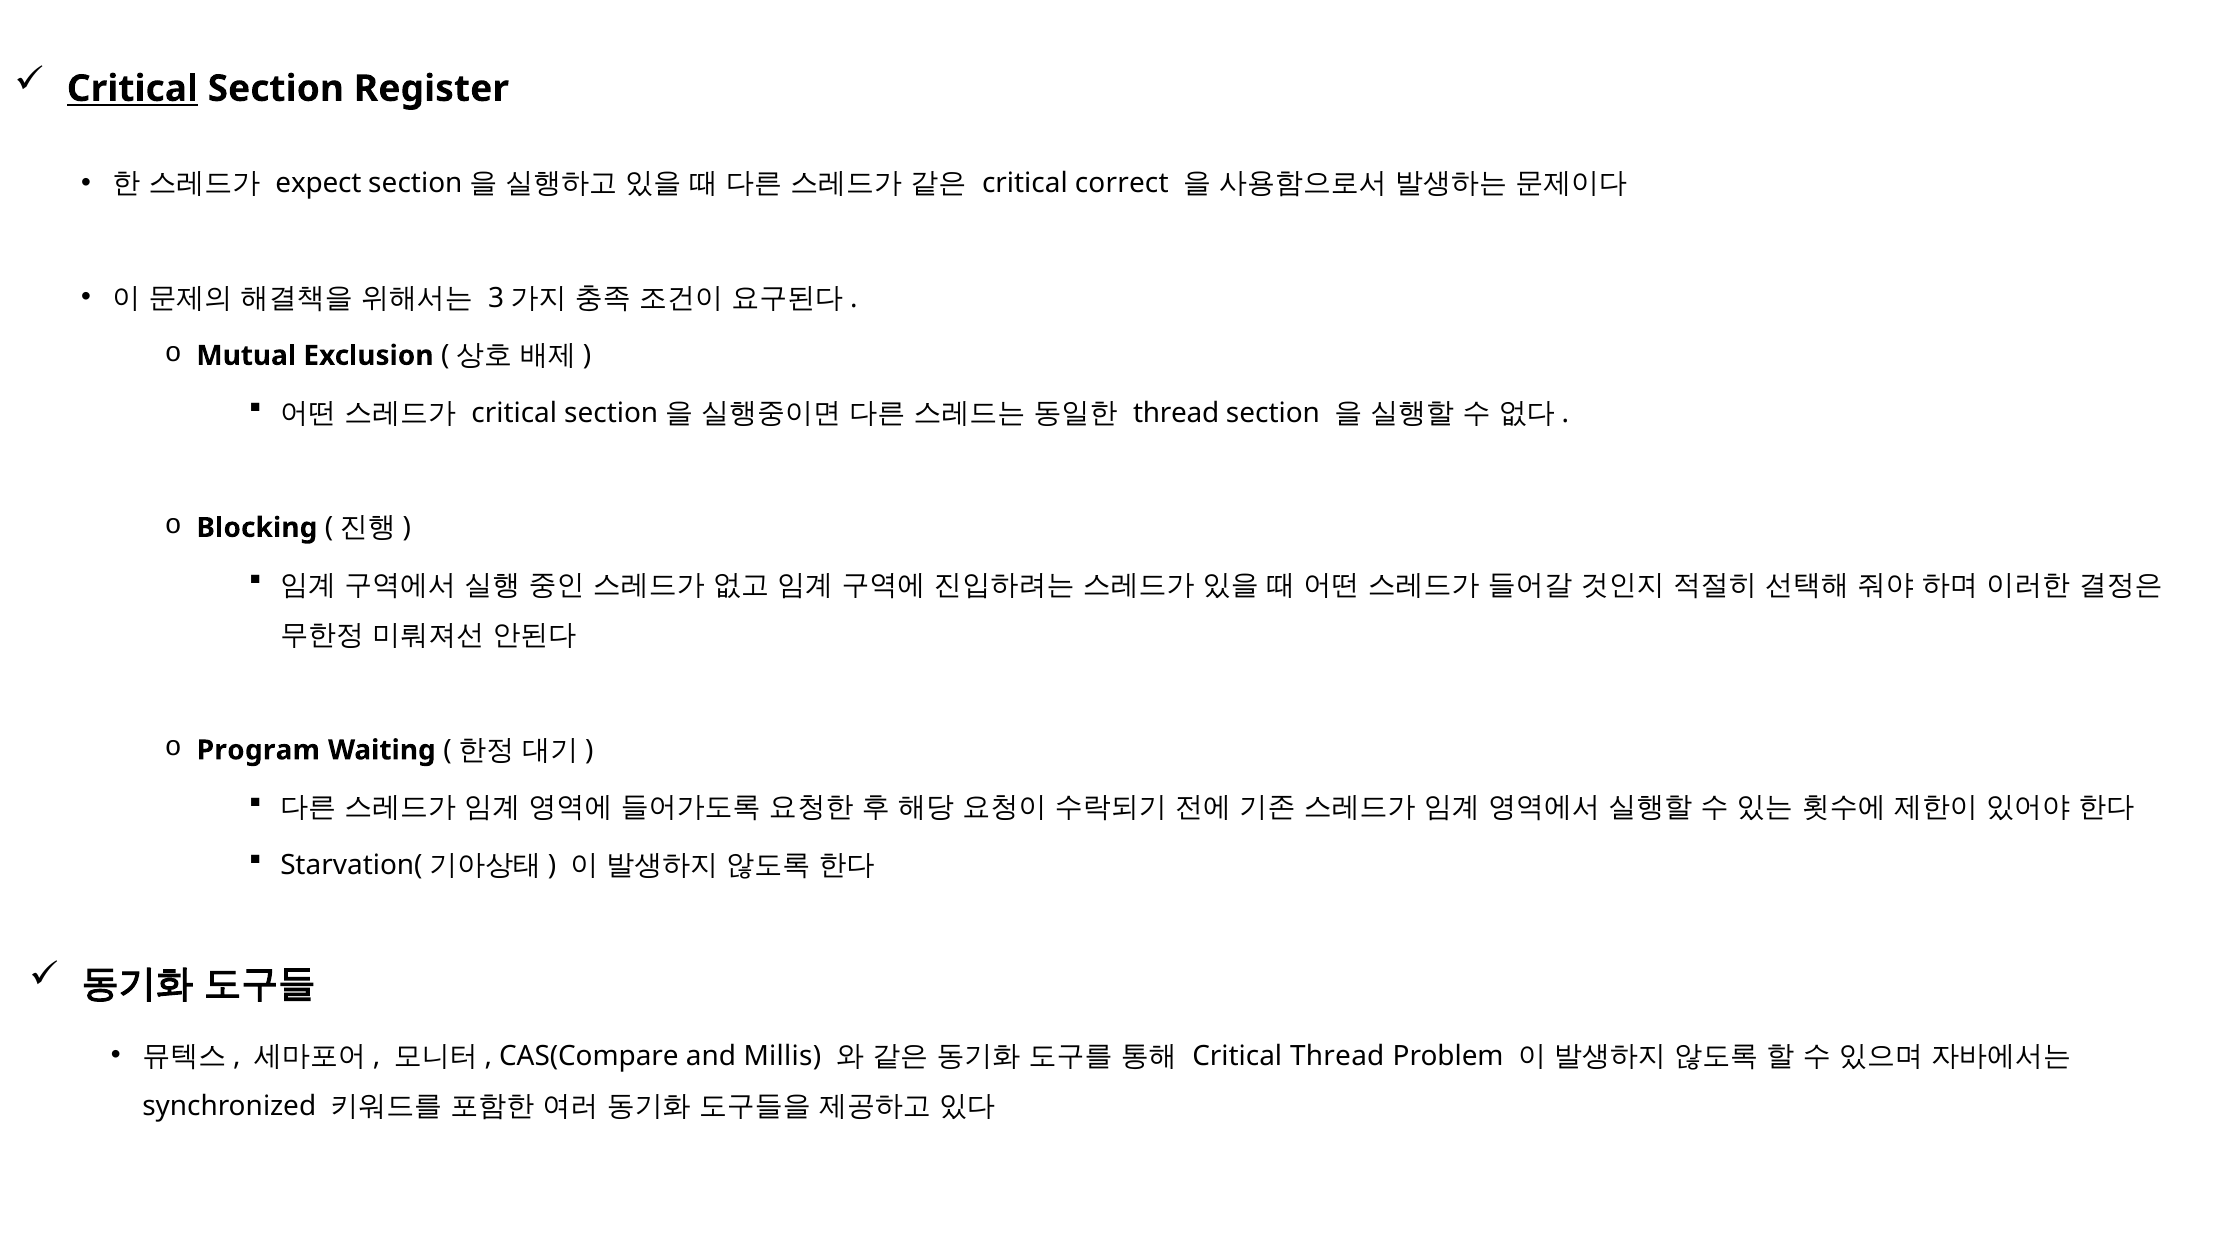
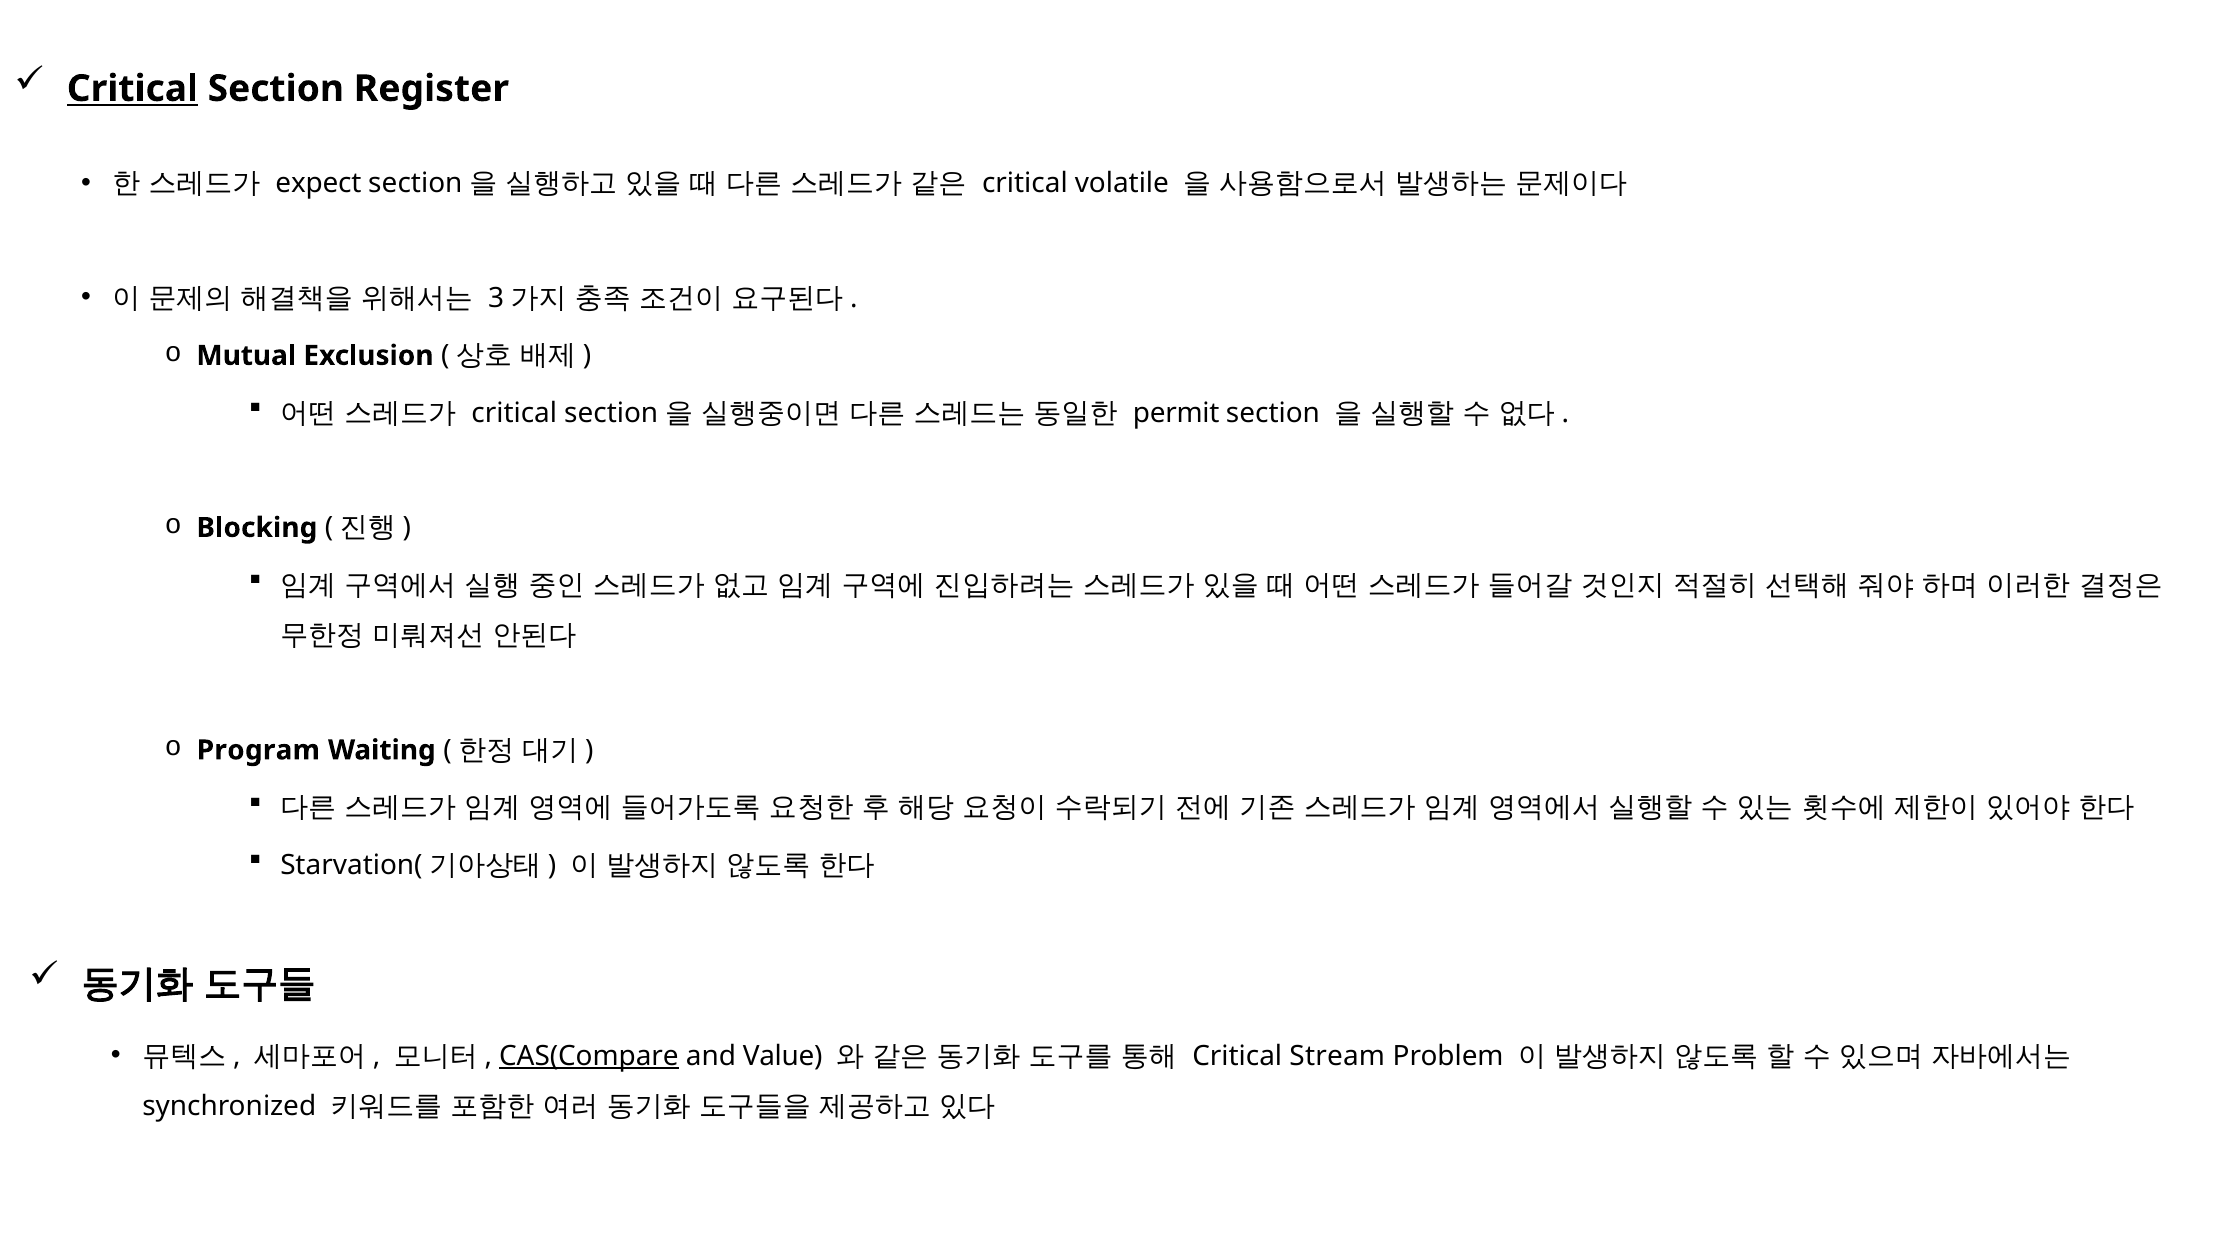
correct: correct -> volatile
thread at (1176, 413): thread -> permit
CAS(Compare underline: none -> present
Millis: Millis -> Value
Critical Thread: Thread -> Stream
